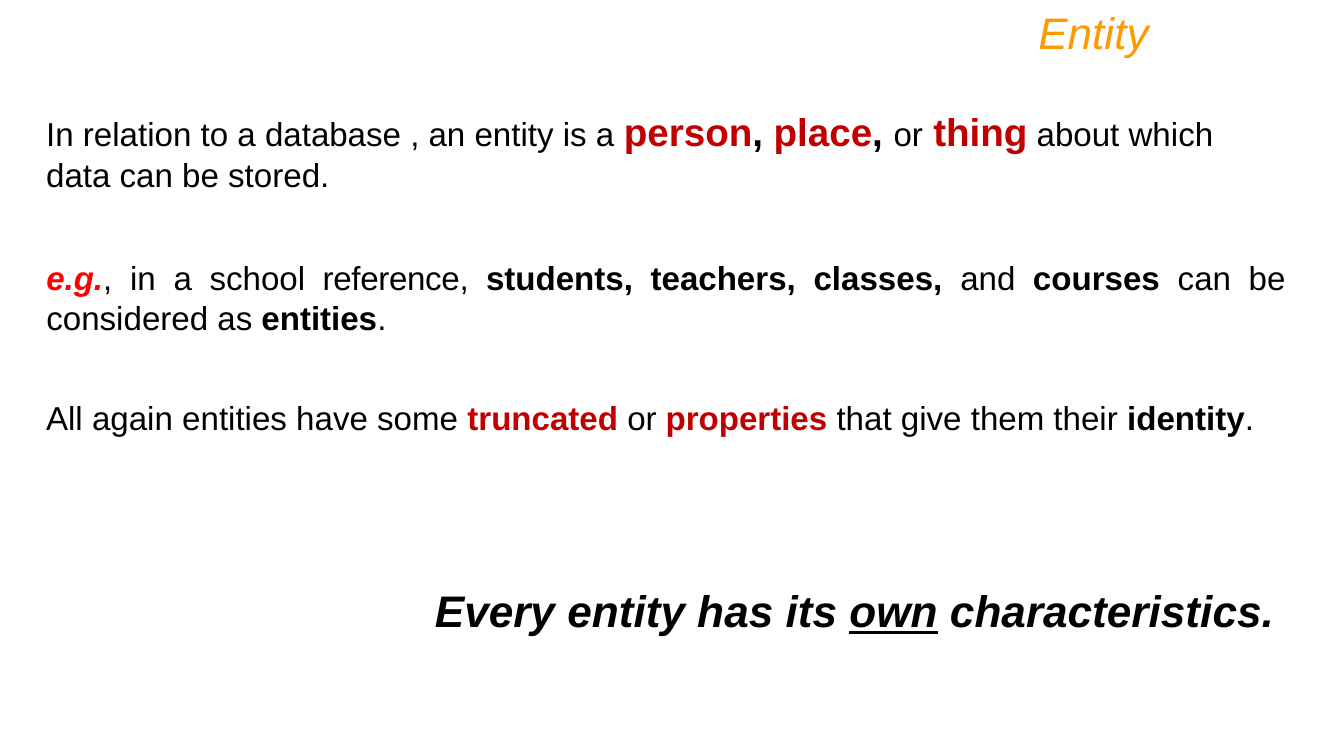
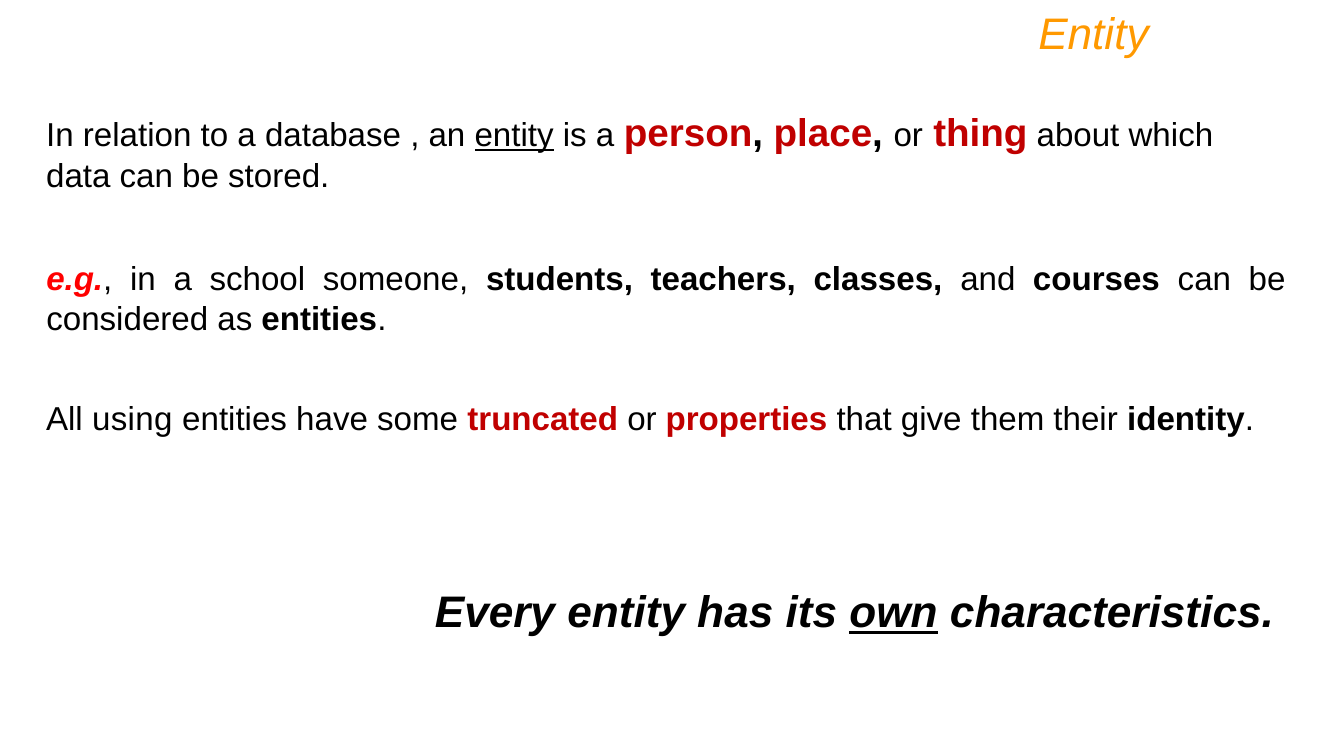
entity at (514, 136) underline: none -> present
reference: reference -> someone
again: again -> using
